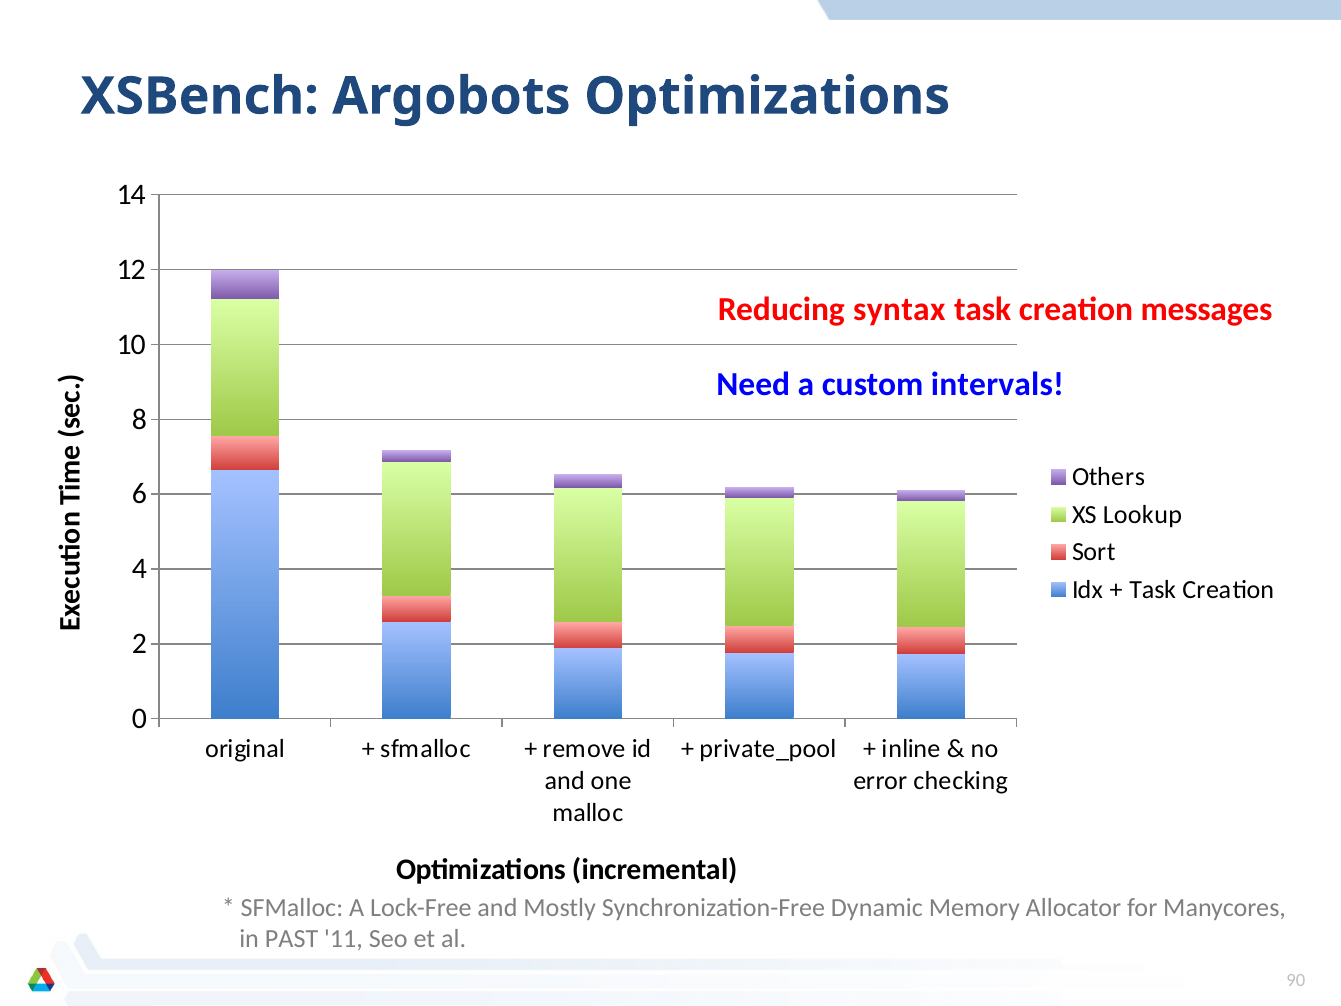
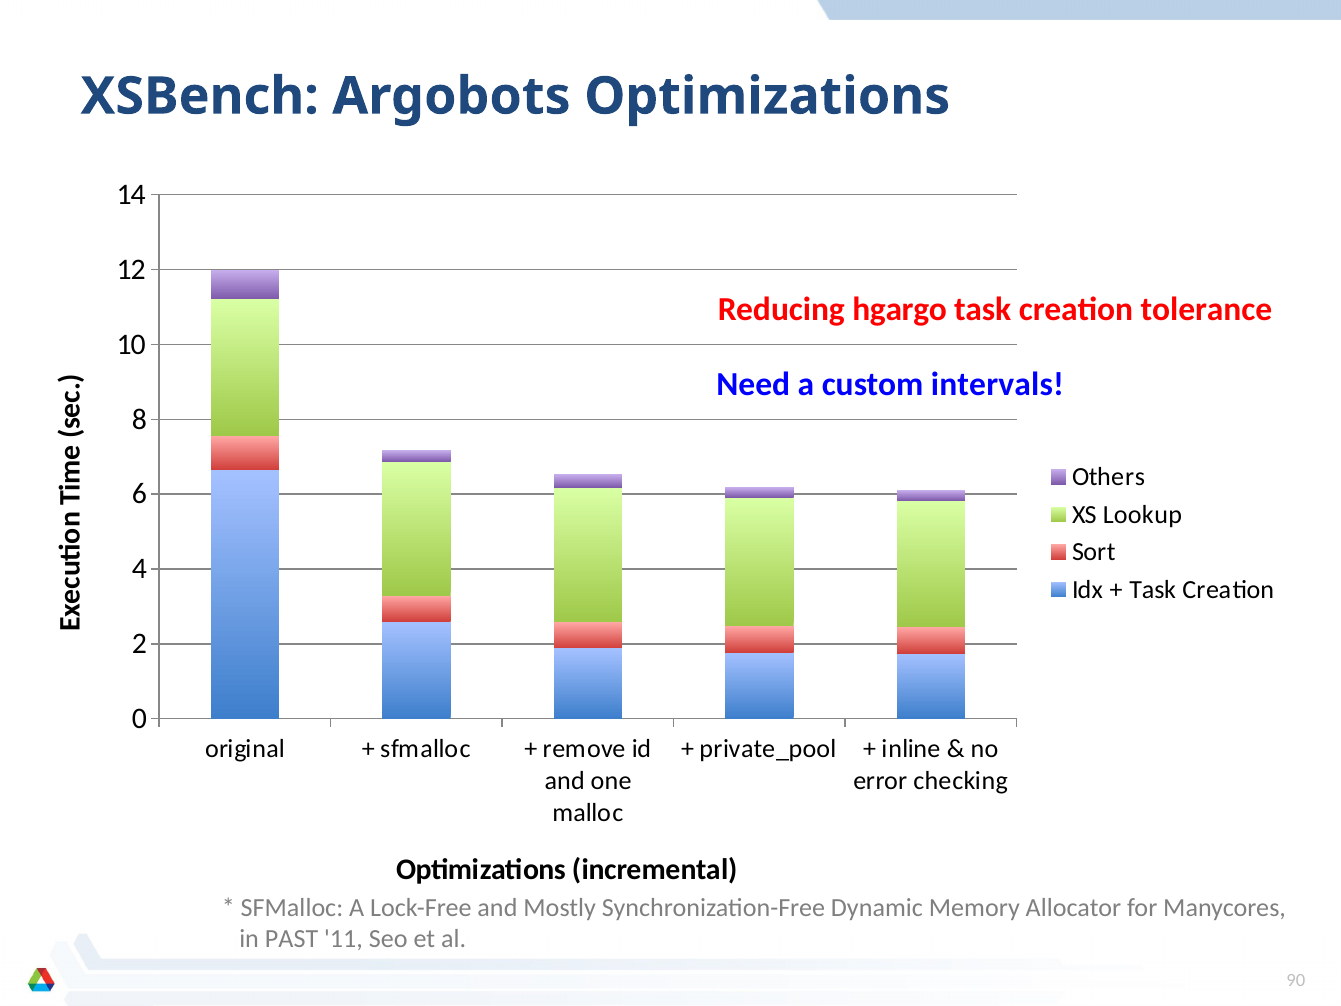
syntax: syntax -> hgargo
messages: messages -> tolerance
